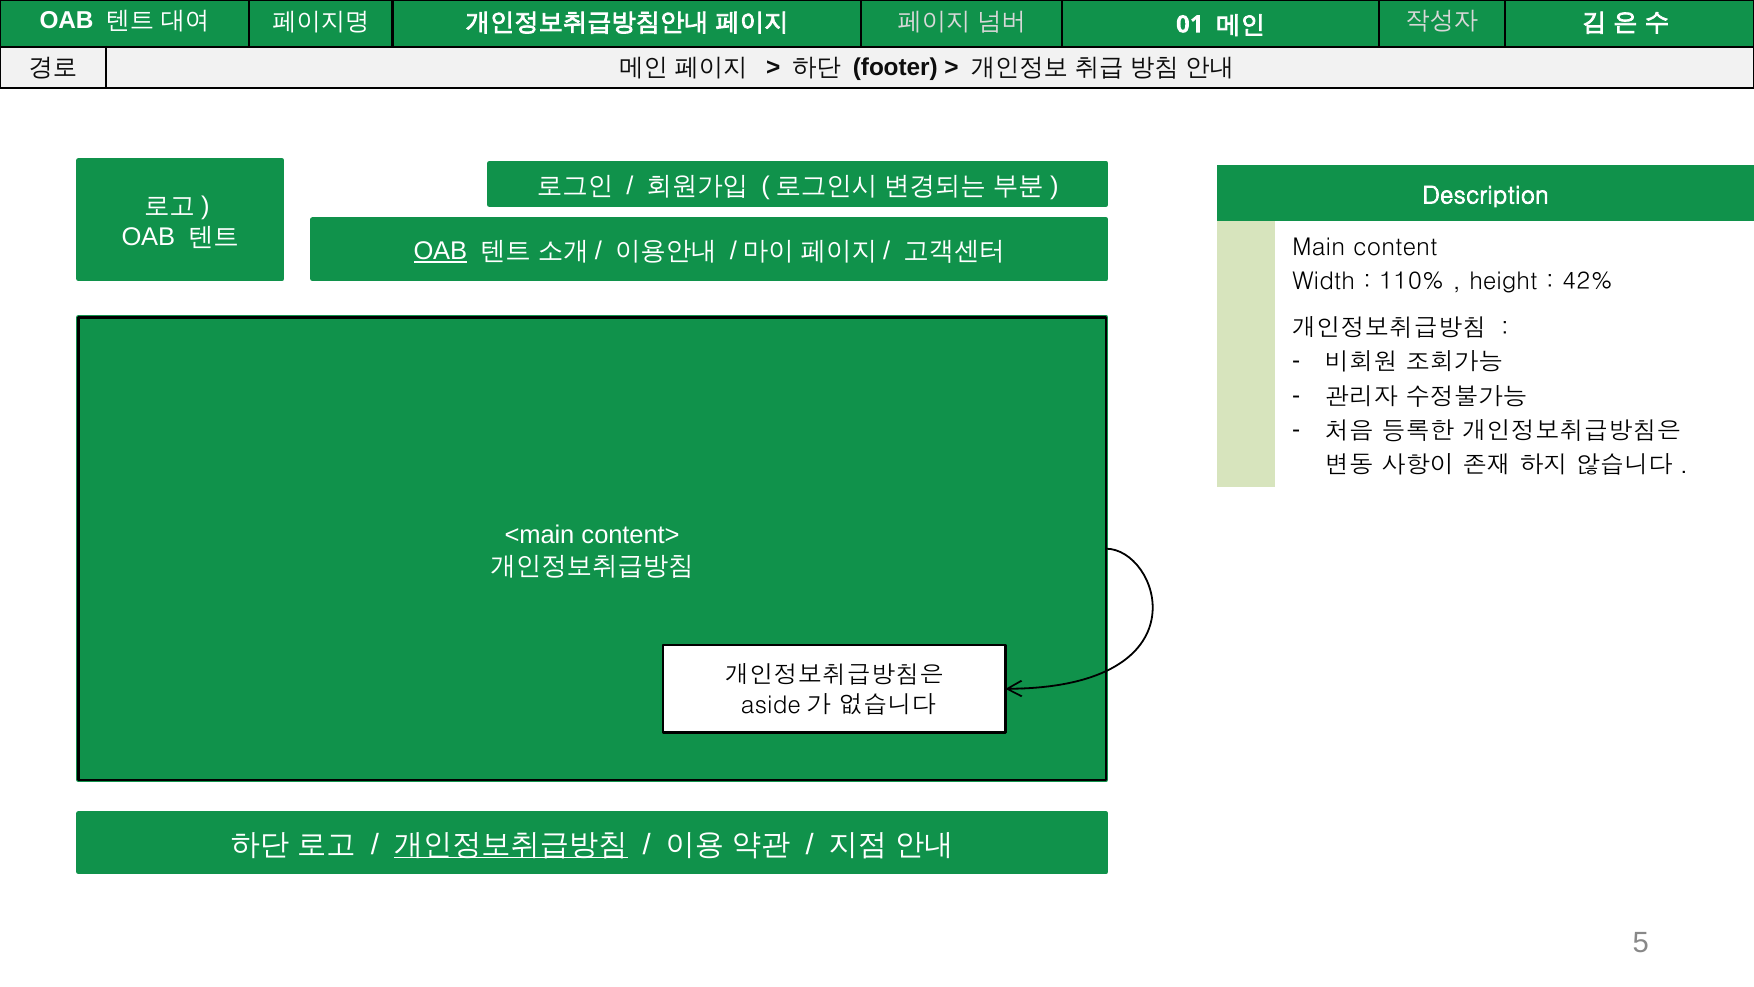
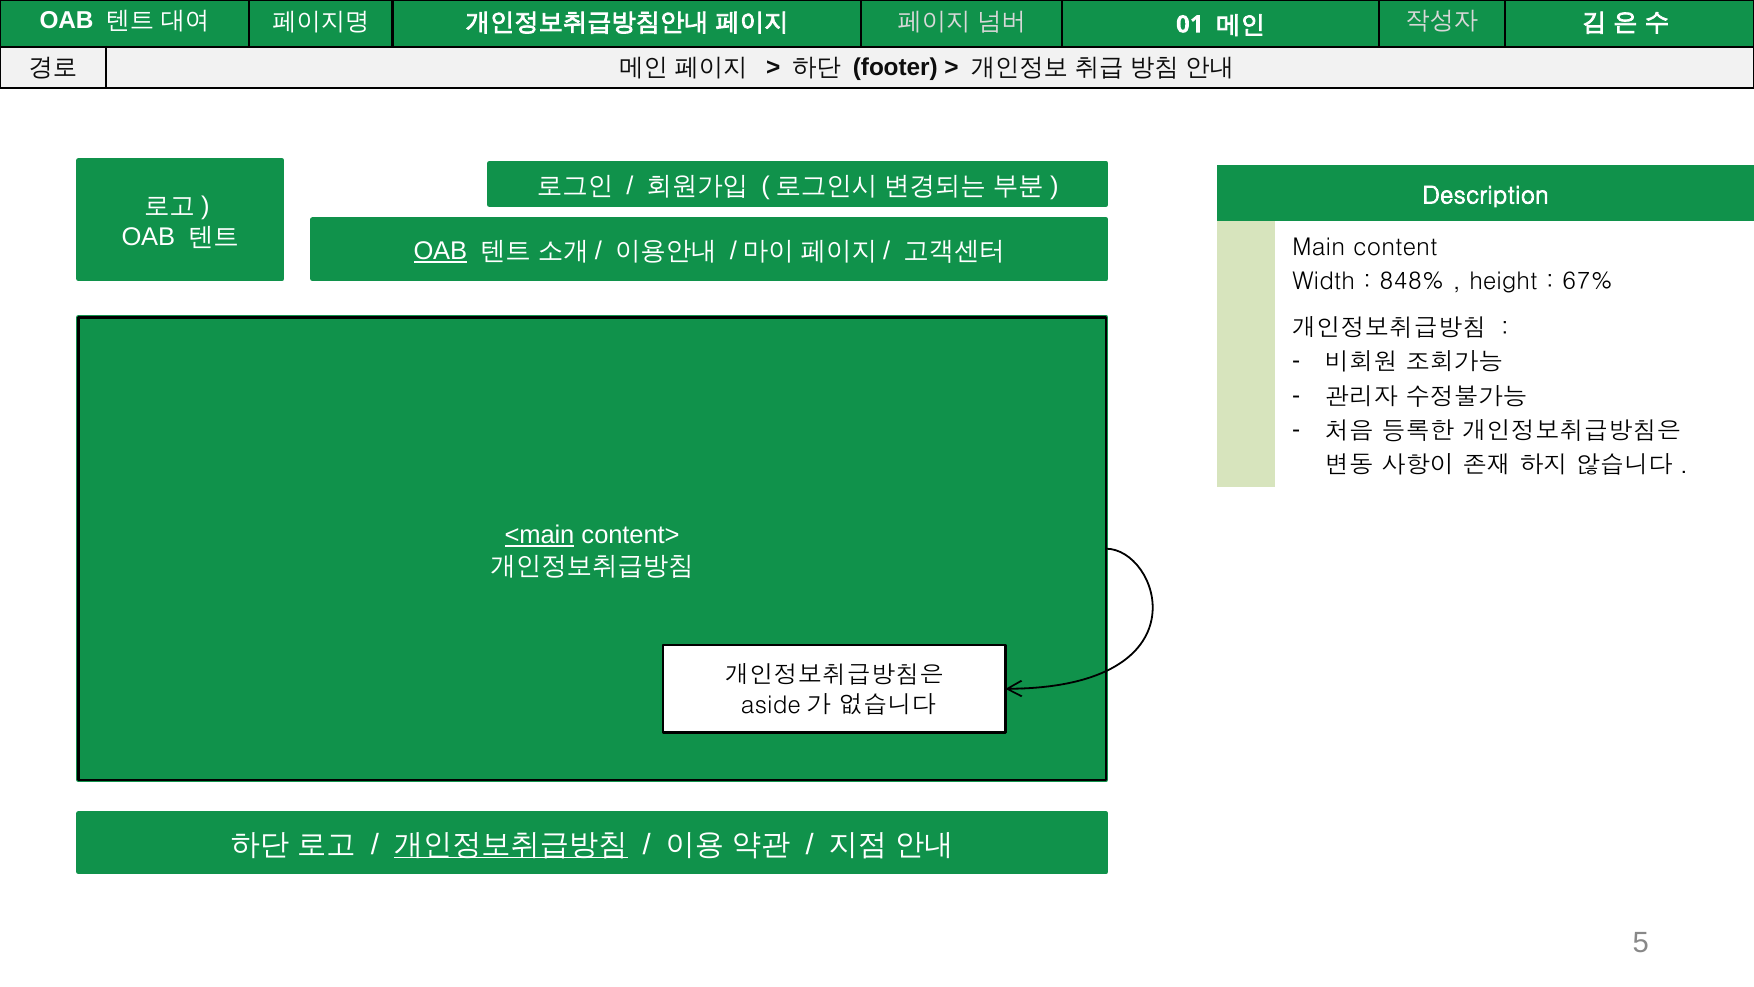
110%: 110% -> 848%
42%: 42% -> 67%
<main underline: none -> present
